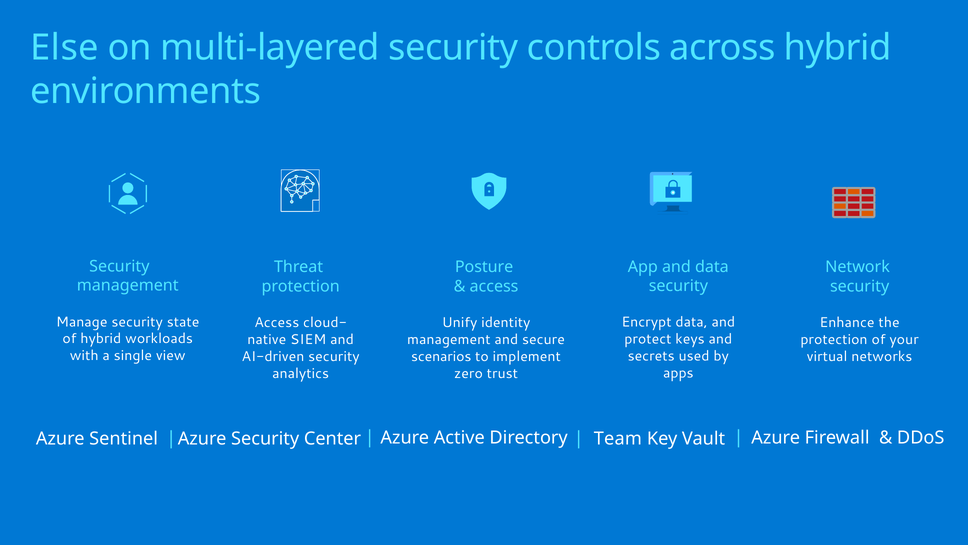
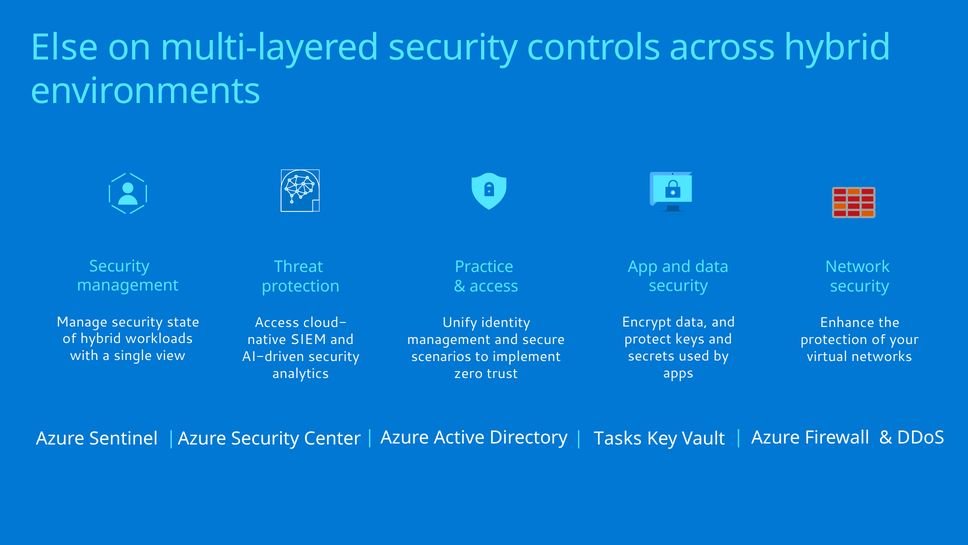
Posture: Posture -> Practice
Team: Team -> Tasks
